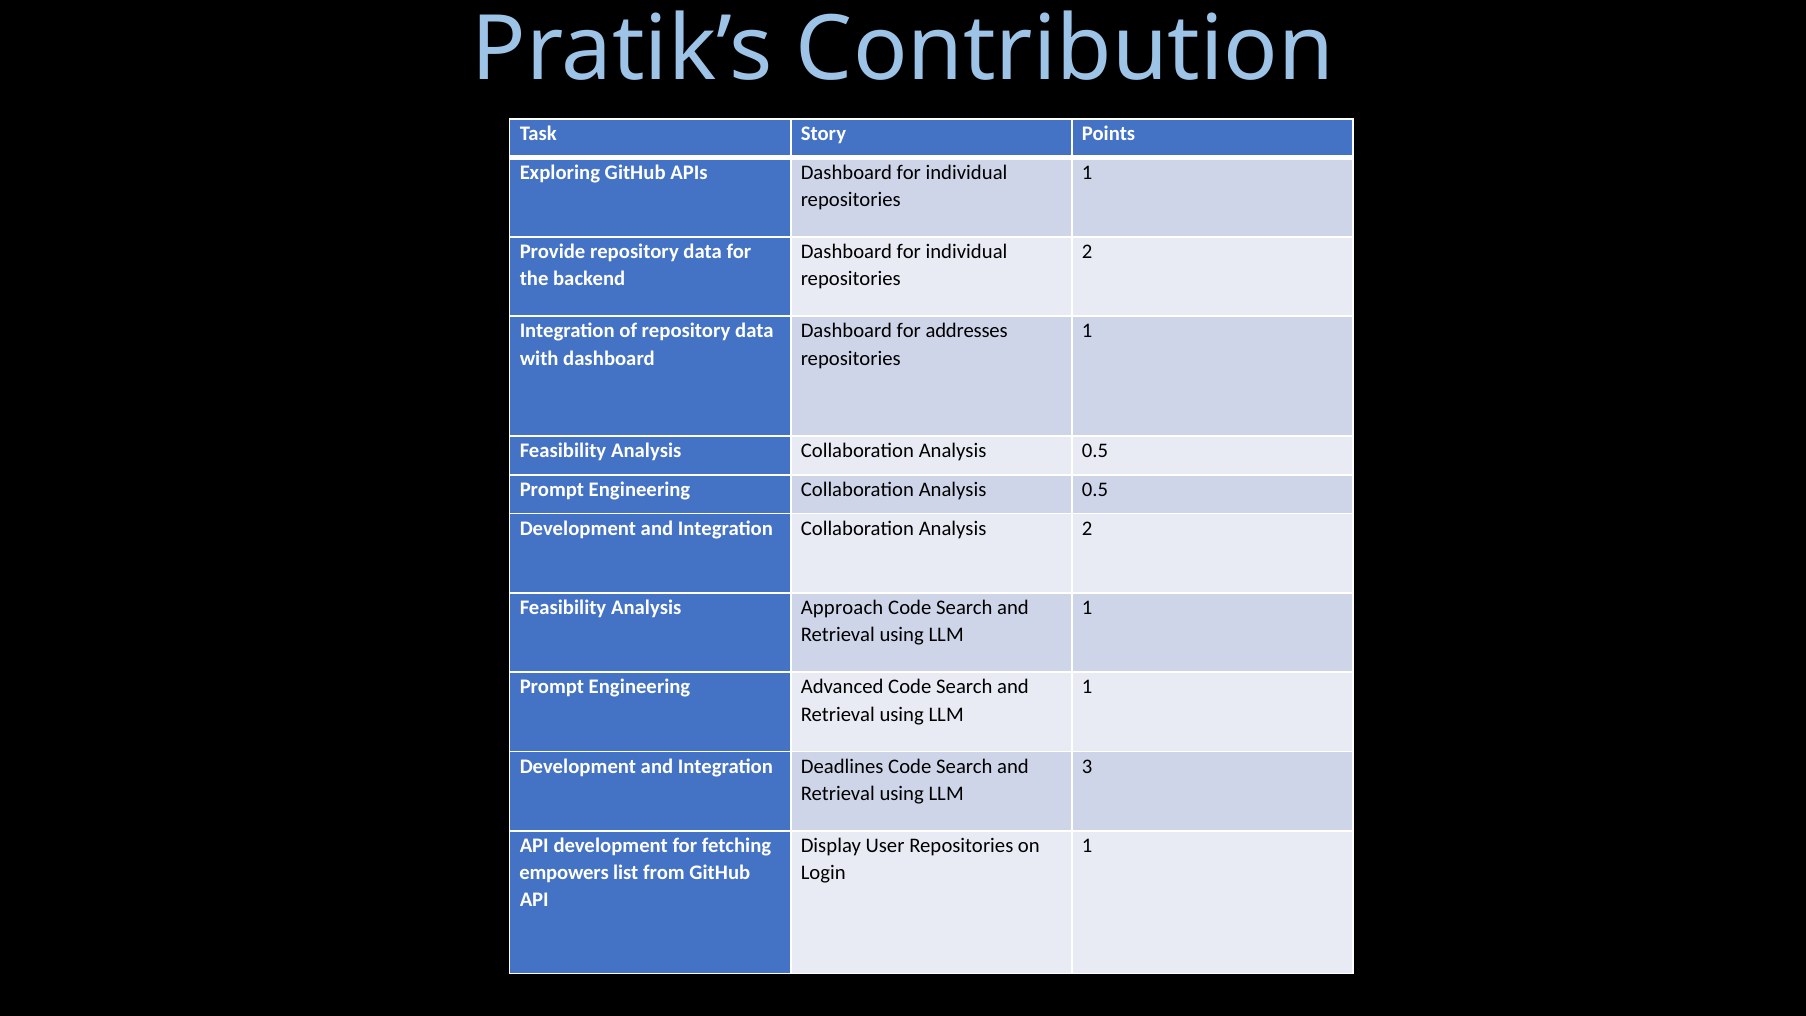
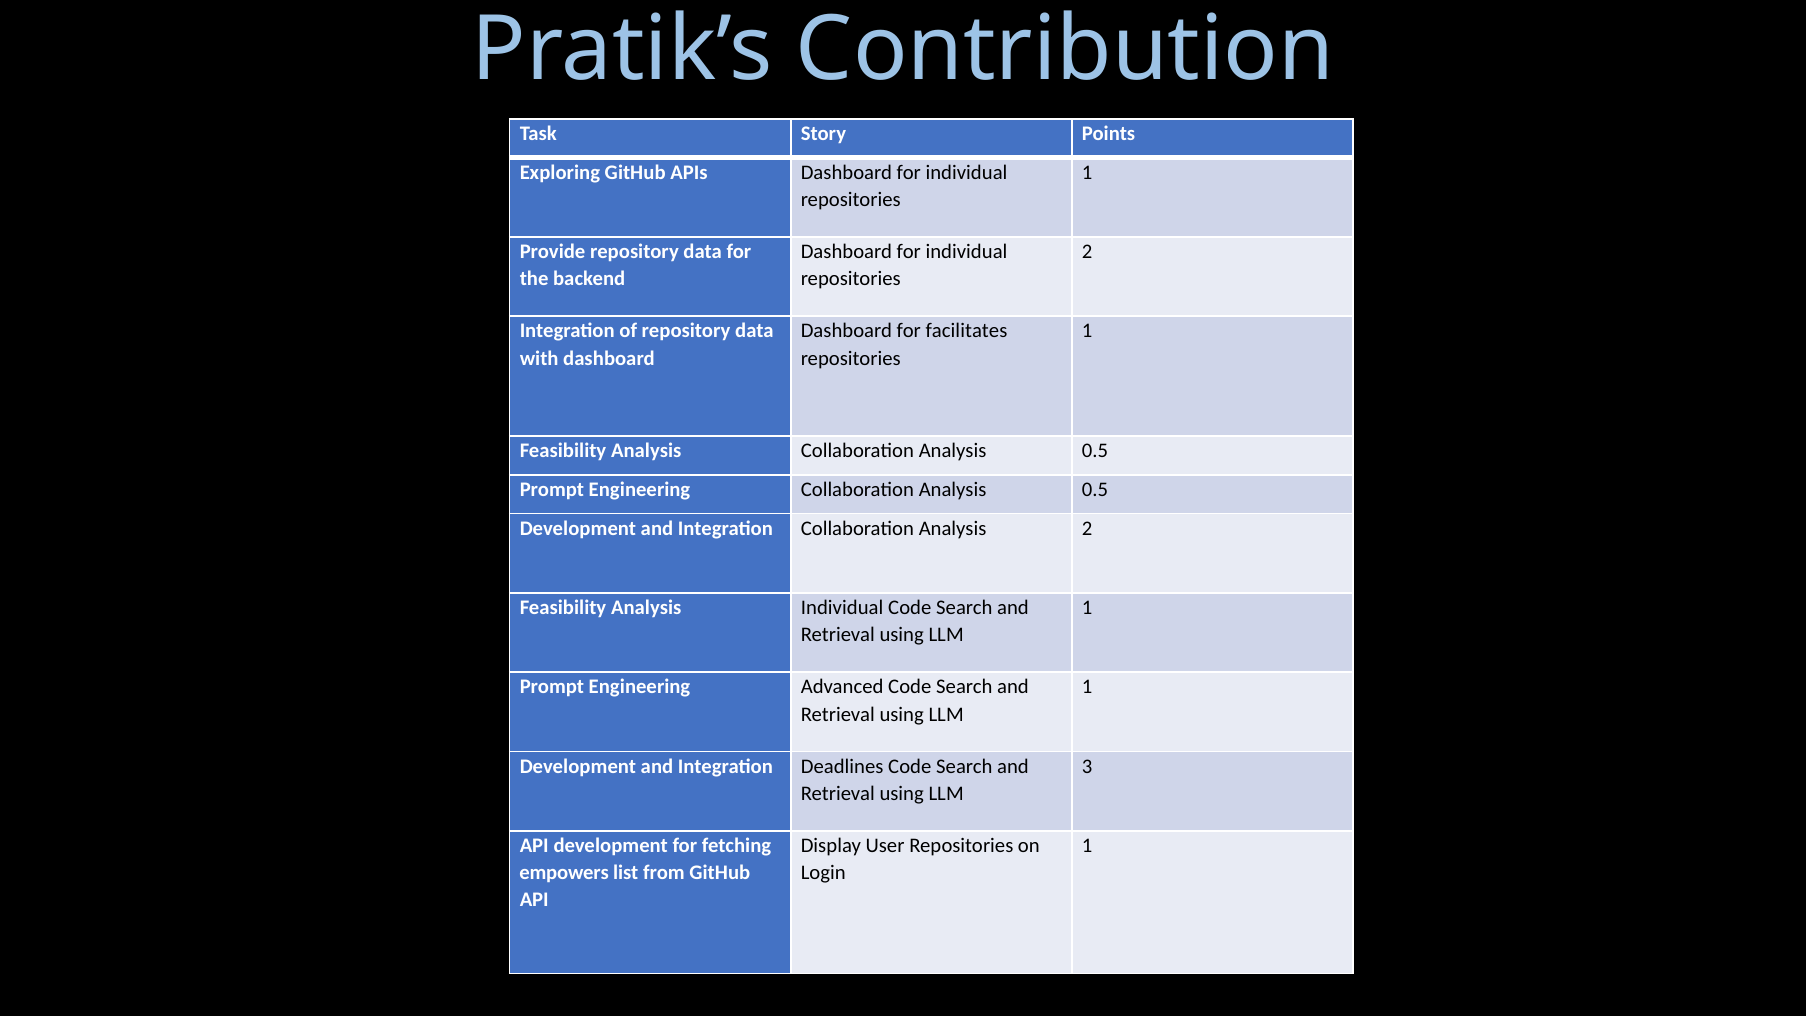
addresses: addresses -> facilitates
Analysis Approach: Approach -> Individual
